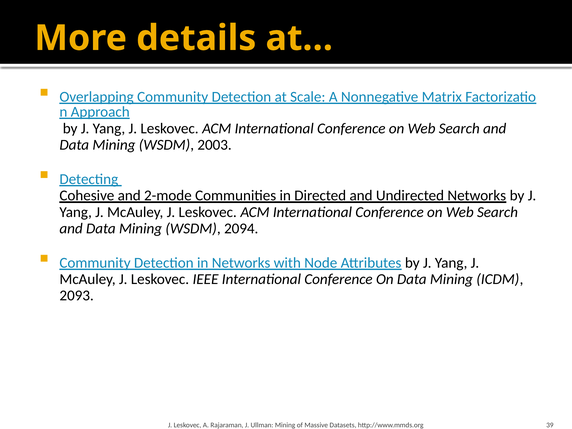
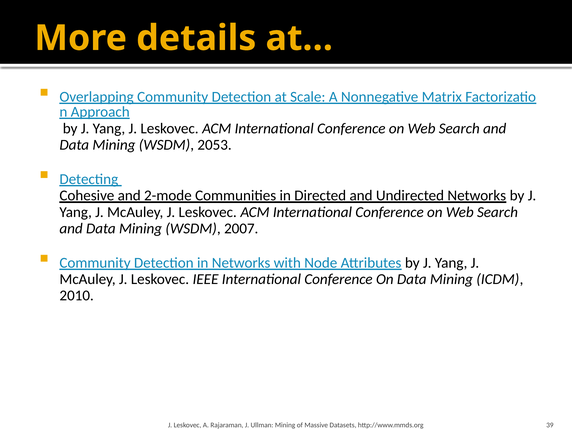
2003: 2003 -> 2053
2094: 2094 -> 2007
2093: 2093 -> 2010
